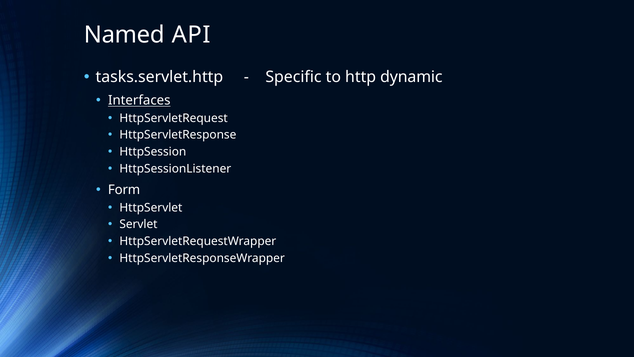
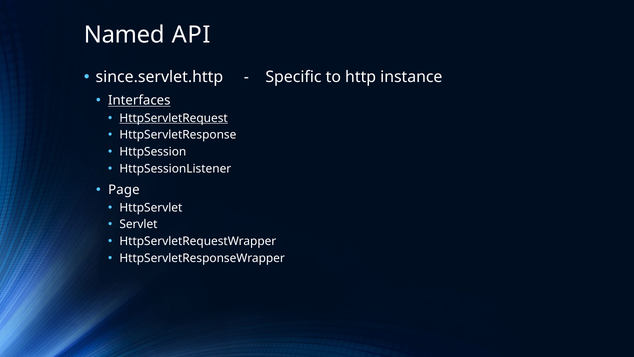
tasks.servlet.http: tasks.servlet.http -> since.servlet.http
dynamic: dynamic -> instance
HttpServletRequest underline: none -> present
Form: Form -> Page
